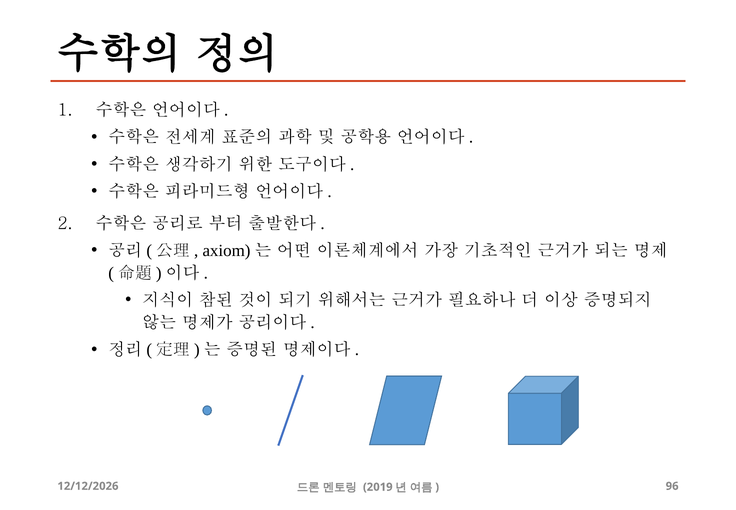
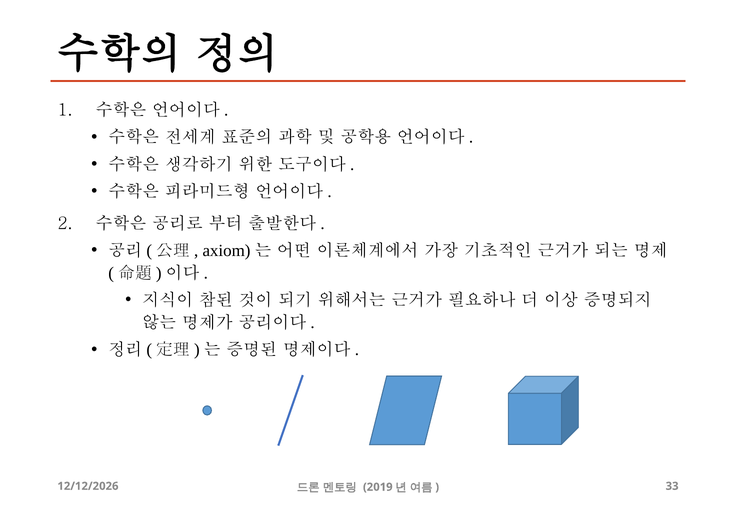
96: 96 -> 33
